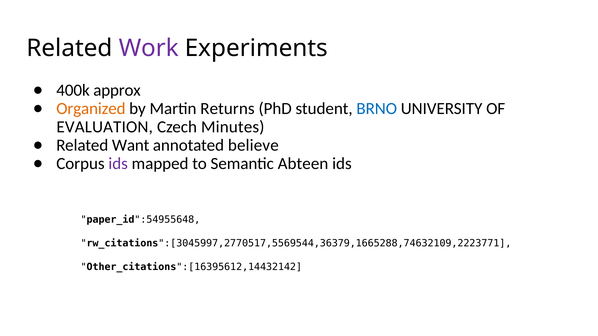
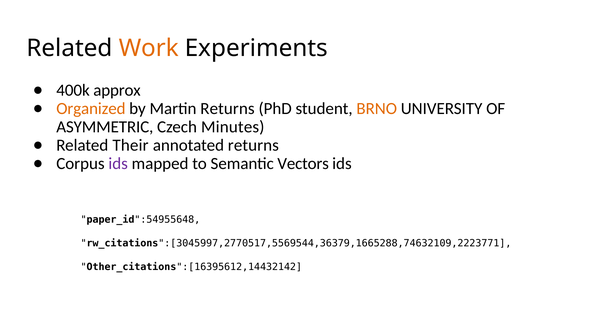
Work colour: purple -> orange
BRNO colour: blue -> orange
EVALUATION: EVALUATION -> ASYMMETRIC
Want: Want -> Their
annotated believe: believe -> returns
Abteen: Abteen -> Vectors
